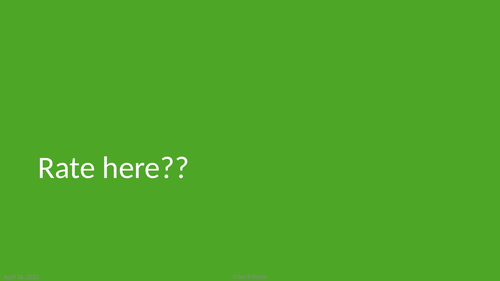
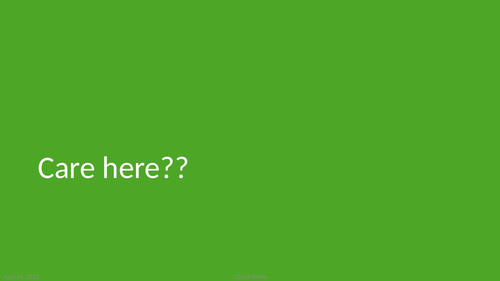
Rate: Rate -> Care
